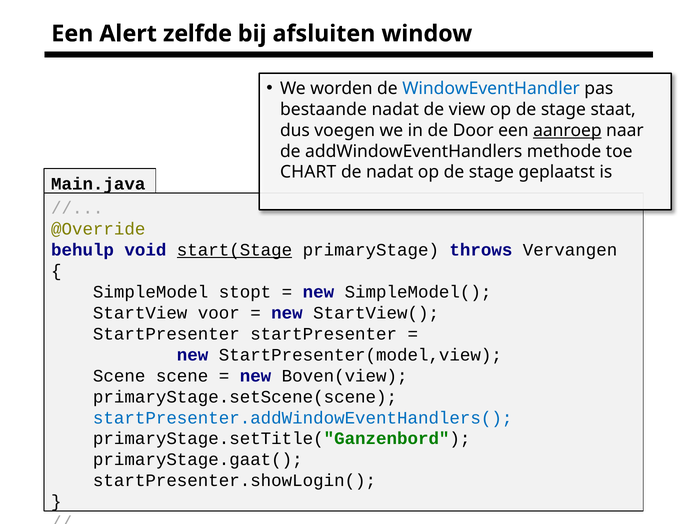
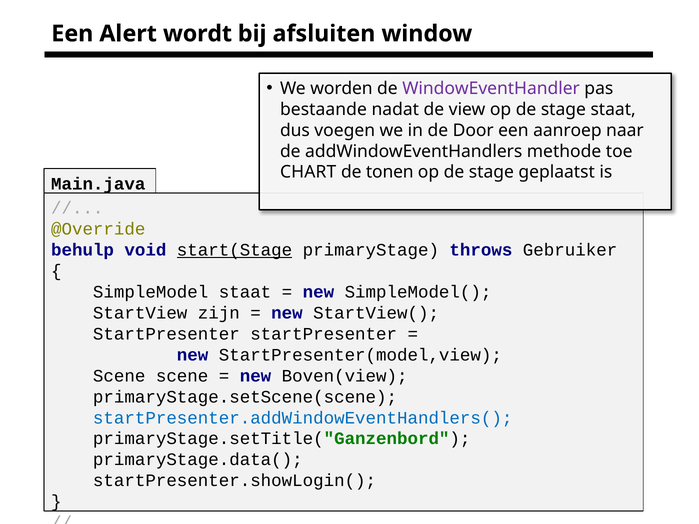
zelfde: zelfde -> wordt
WindowEventHandler colour: blue -> purple
aanroep underline: present -> none
de nadat: nadat -> tonen
Vervangen: Vervangen -> Gebruiker
SimpleModel stopt: stopt -> staat
voor: voor -> zijn
primaryStage.gaat(: primaryStage.gaat( -> primaryStage.data(
